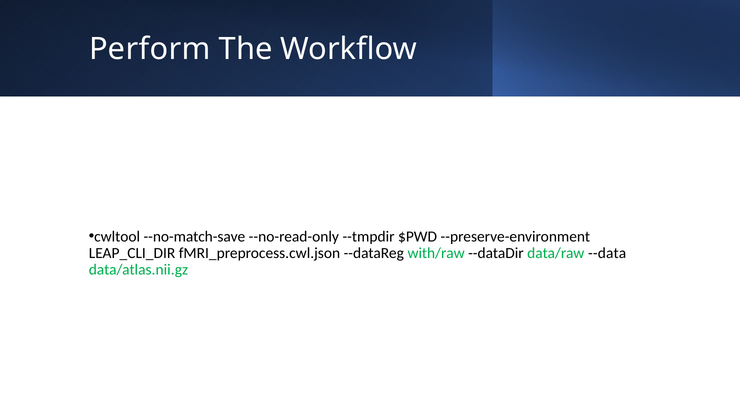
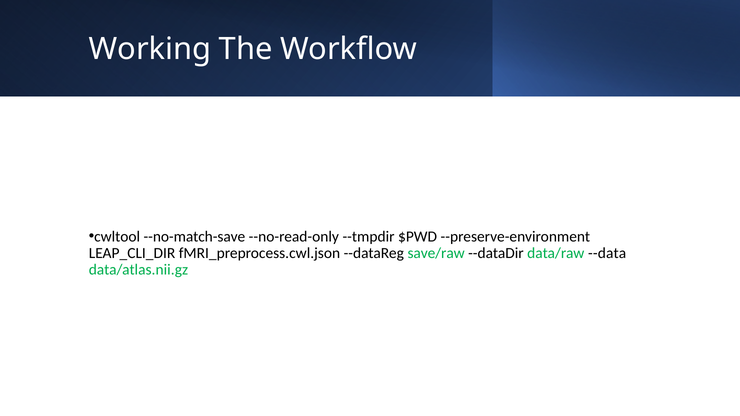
Perform: Perform -> Working
with/raw: with/raw -> save/raw
